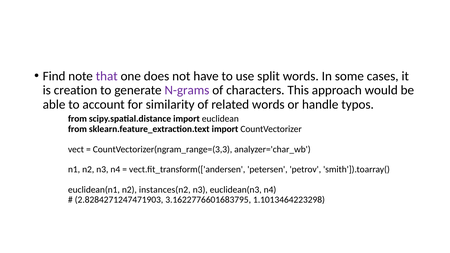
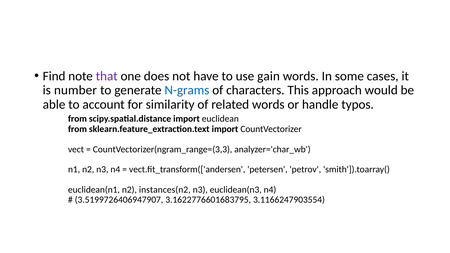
split: split -> gain
creation: creation -> number
N-grams colour: purple -> blue
2.8284271247471903: 2.8284271247471903 -> 3.5199726406947907
1.1013464223298: 1.1013464223298 -> 3.1166247903554
